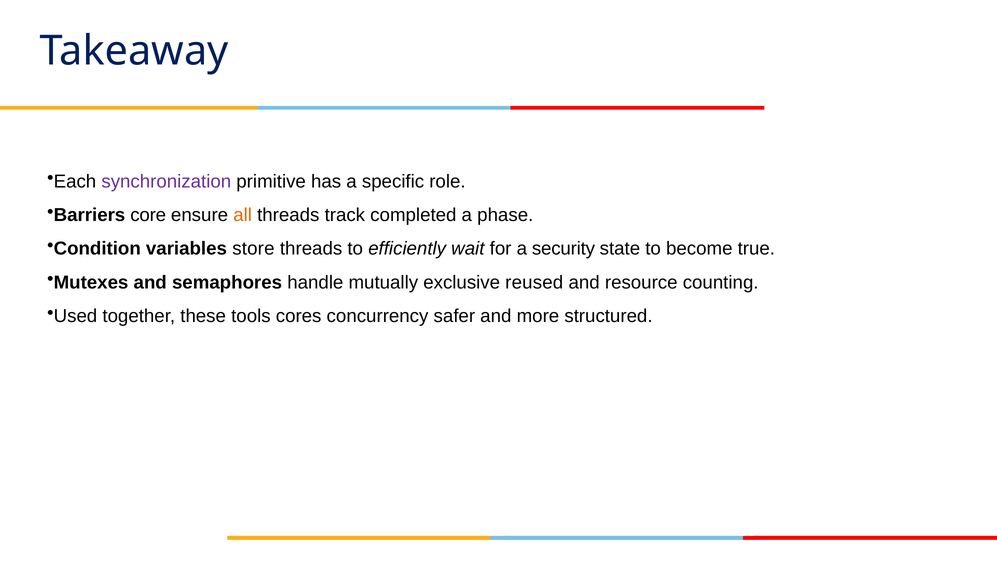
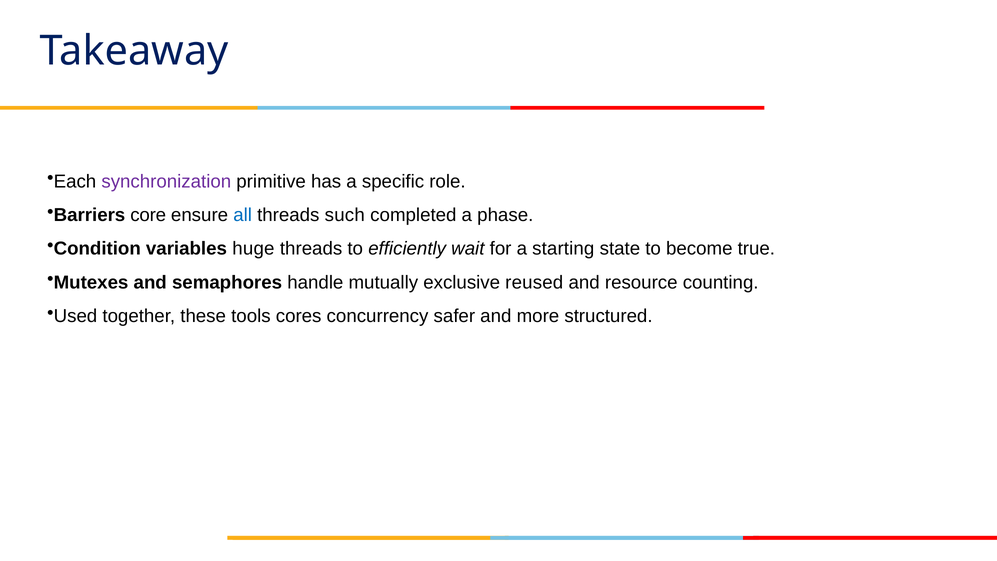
all colour: orange -> blue
track: track -> such
store: store -> huge
security: security -> starting
